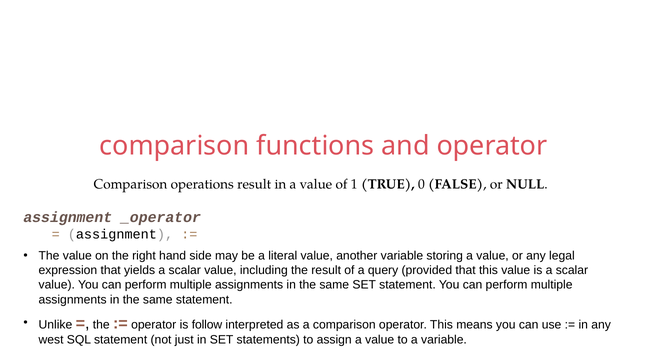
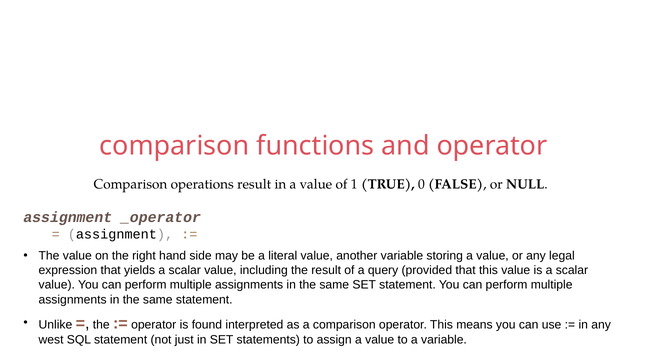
follow: follow -> found
